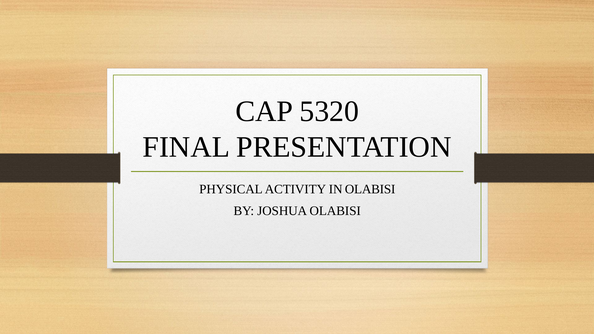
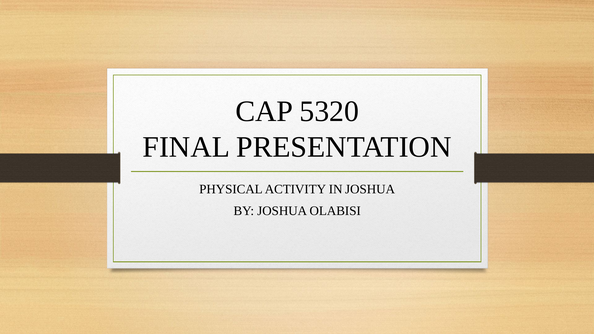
IN OLABISI: OLABISI -> JOSHUA
